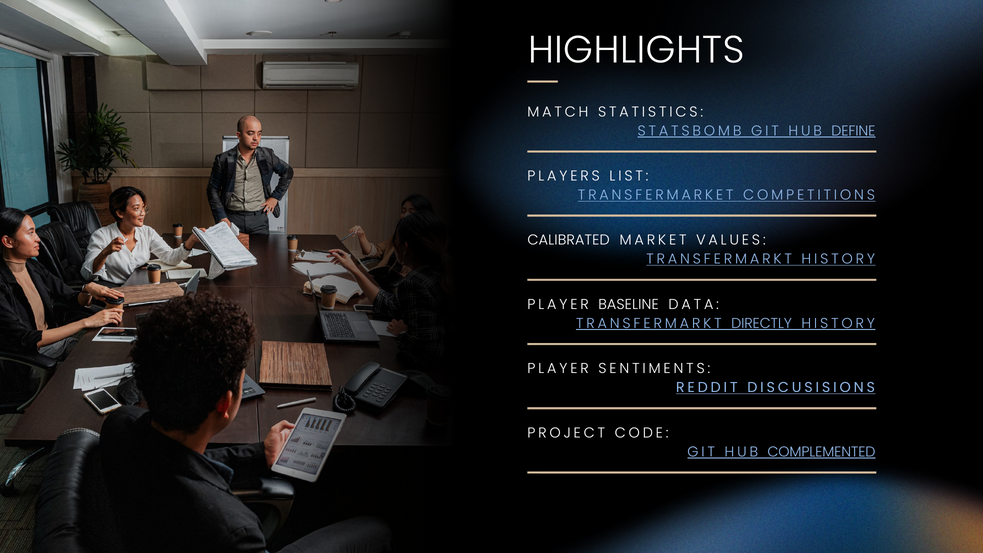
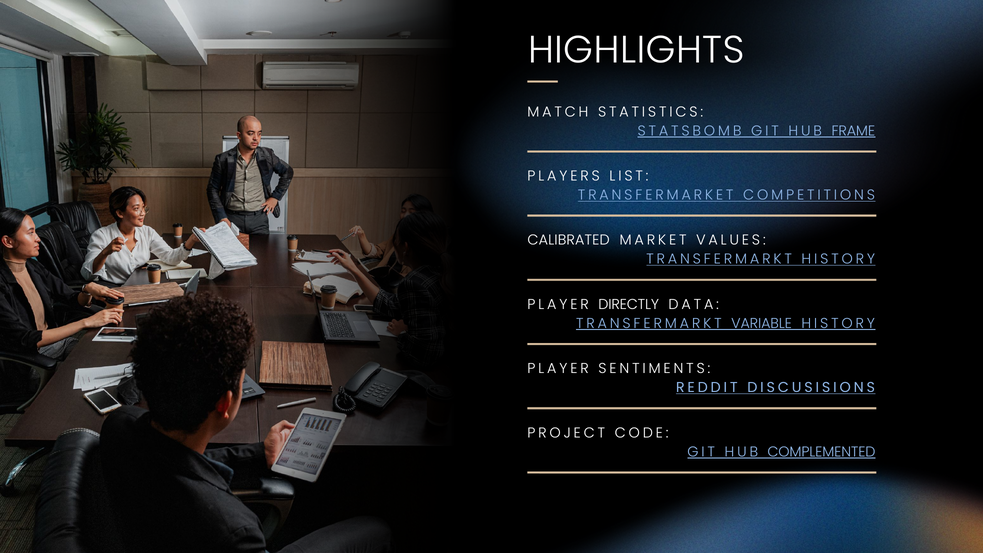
DEFINE: DEFINE -> FRAME
BASELINE: BASELINE -> DIRECTLY
DIRECTLY: DIRECTLY -> VARIABLE
